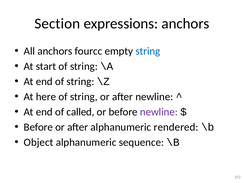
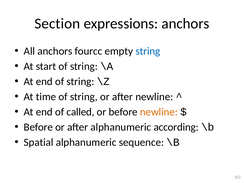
here: here -> time
newline at (159, 112) colour: purple -> orange
rendered: rendered -> according
Object: Object -> Spatial
